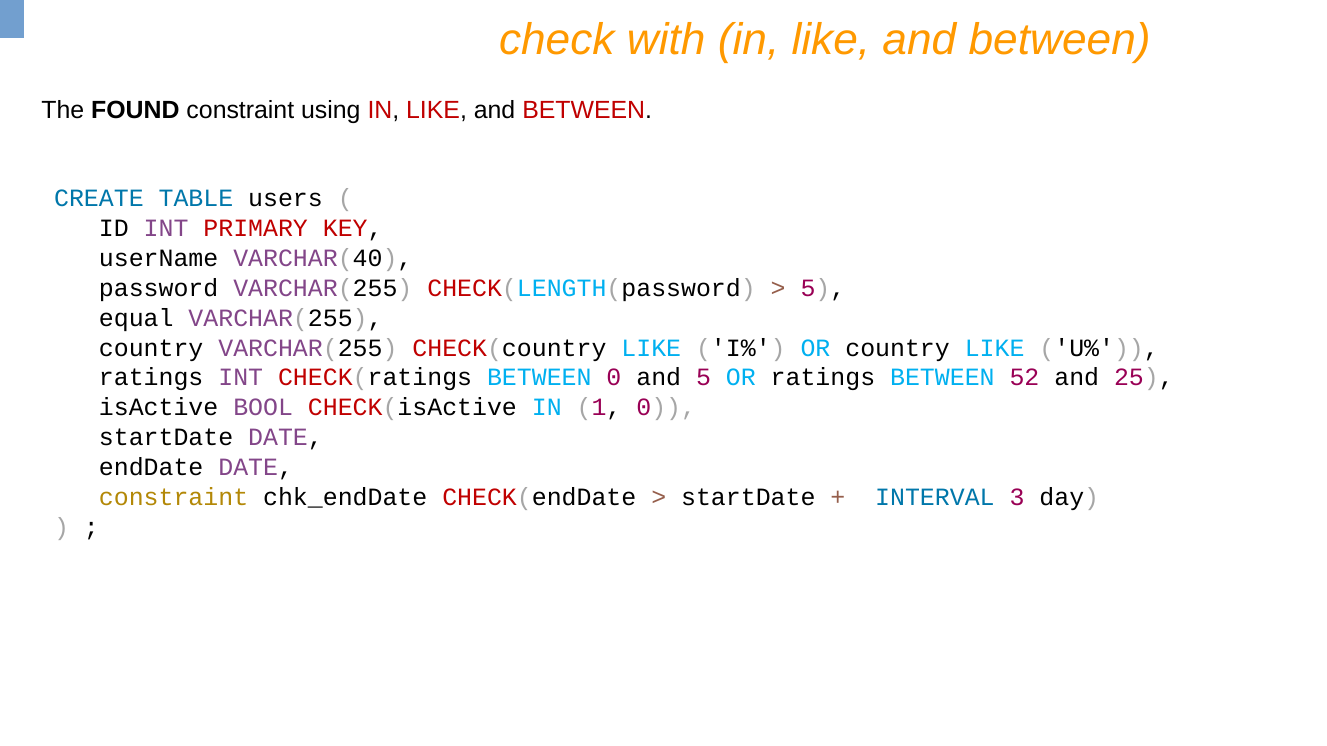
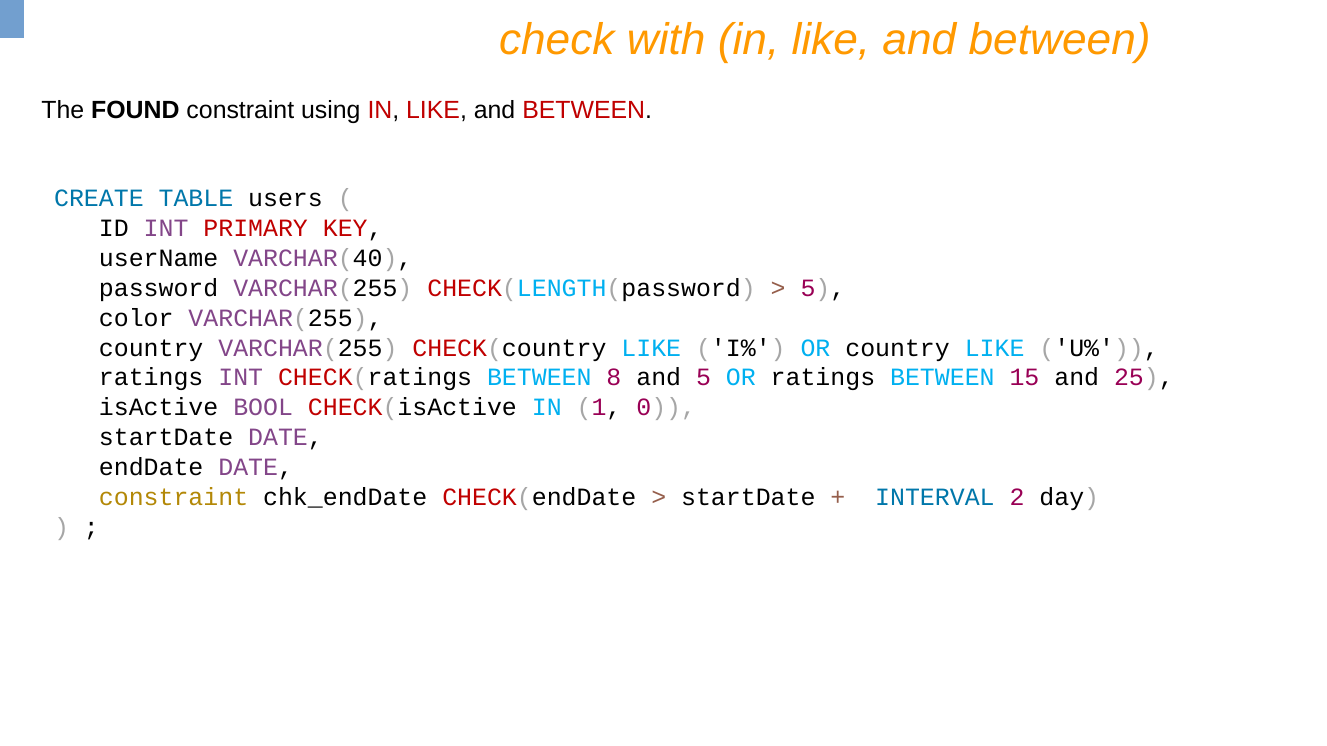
equal: equal -> color
BETWEEN 0: 0 -> 8
52: 52 -> 15
3: 3 -> 2
